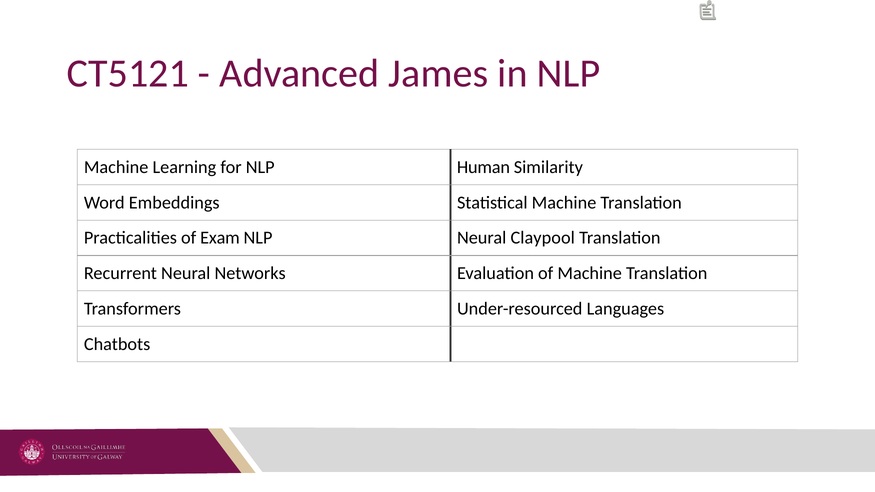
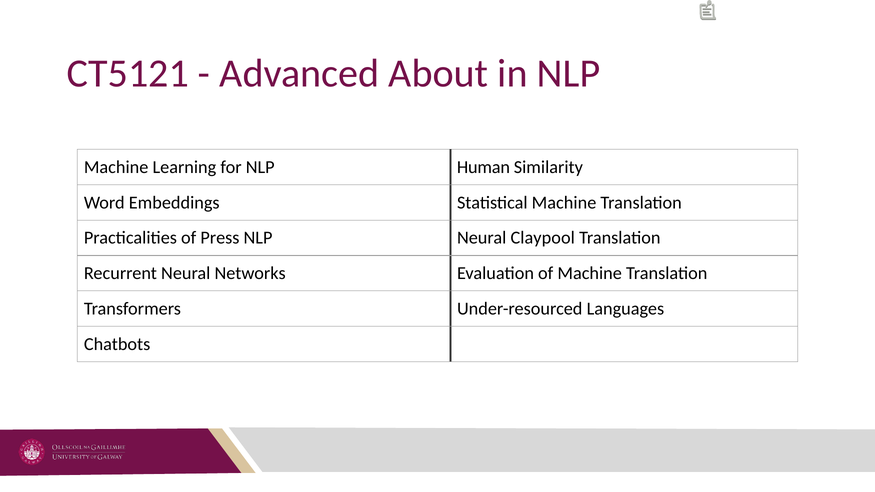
James: James -> About
Exam: Exam -> Press
